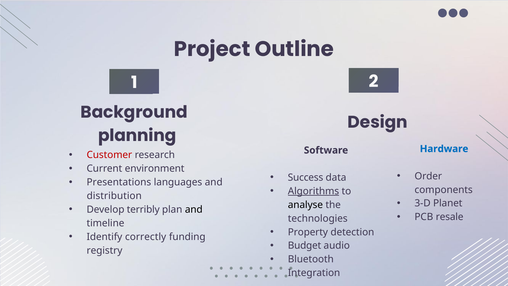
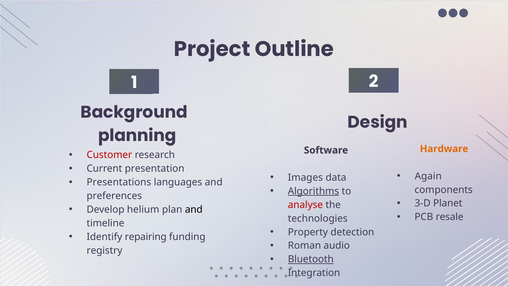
Hardware colour: blue -> orange
environment: environment -> presentation
Order: Order -> Again
Success: Success -> Images
distribution: distribution -> preferences
analyse colour: black -> red
terribly: terribly -> helium
correctly: correctly -> repairing
Budget: Budget -> Roman
Bluetooth underline: none -> present
